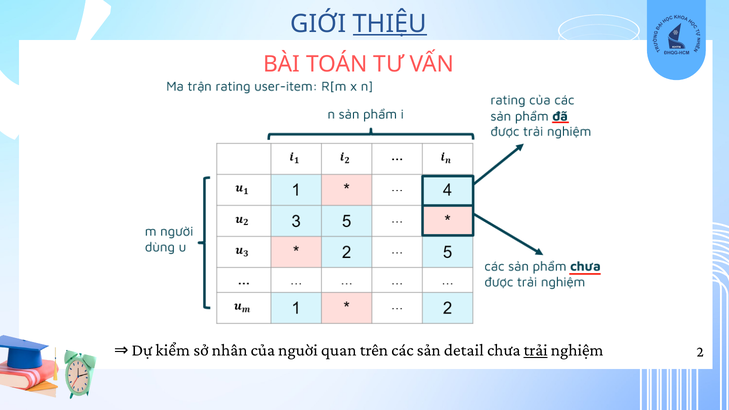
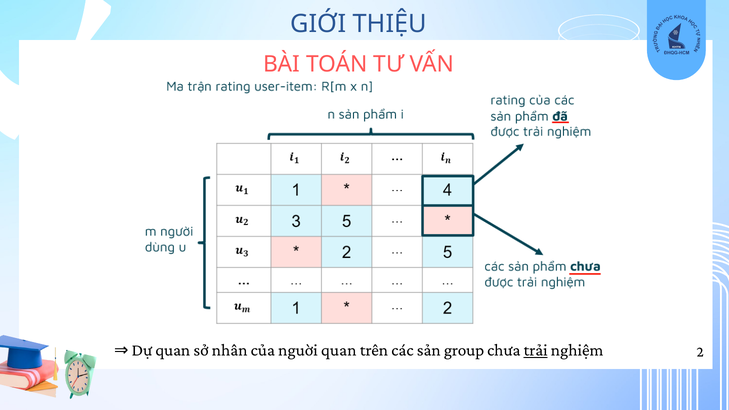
THIỆU underline: present -> none
kiểm at (173, 350): kiểm -> quan
detail: detail -> group
